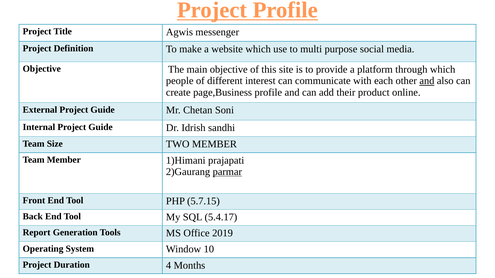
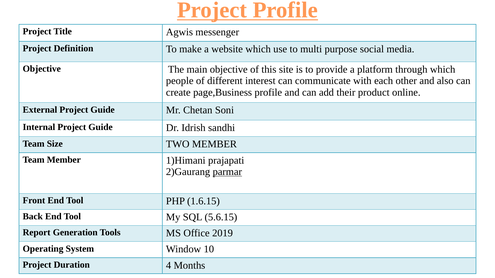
and at (427, 81) underline: present -> none
5.7.15: 5.7.15 -> 1.6.15
5.4.17: 5.4.17 -> 5.6.15
